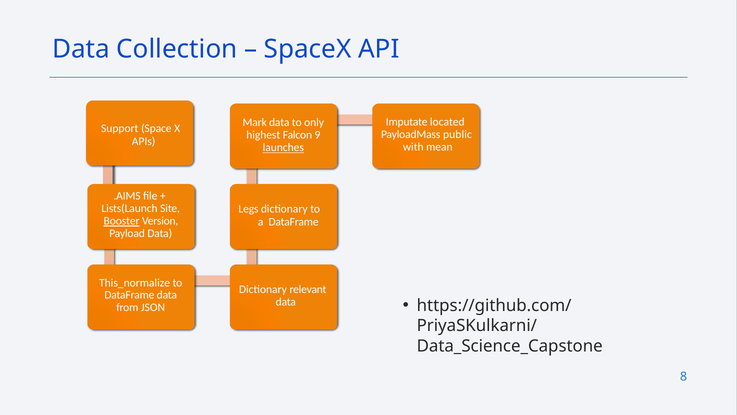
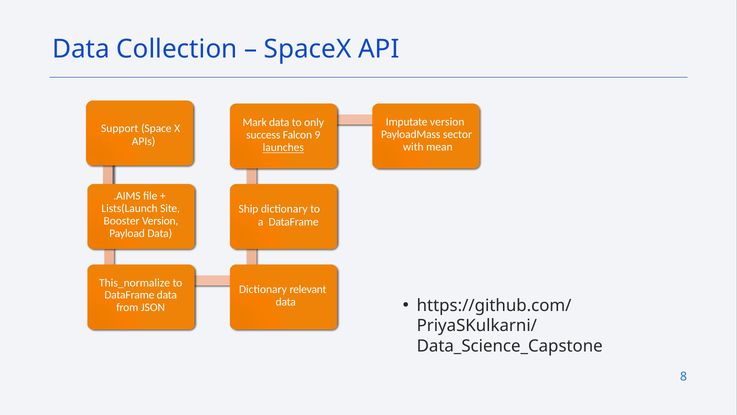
Imputate located: located -> version
public: public -> sector
highest: highest -> success
Legs: Legs -> Ship
Booster underline: present -> none
